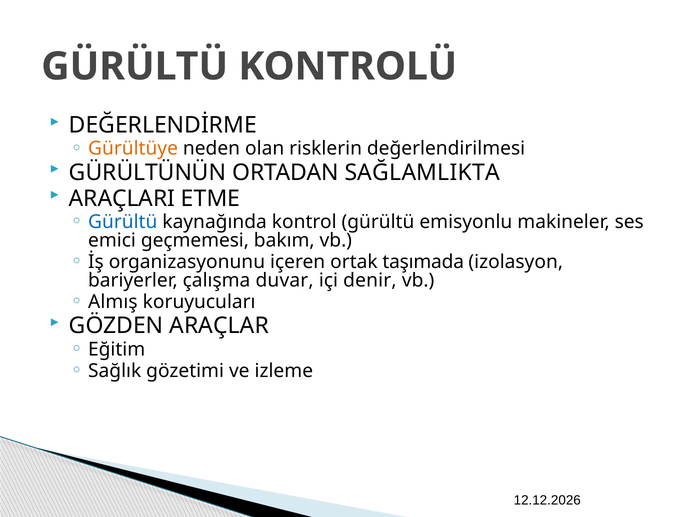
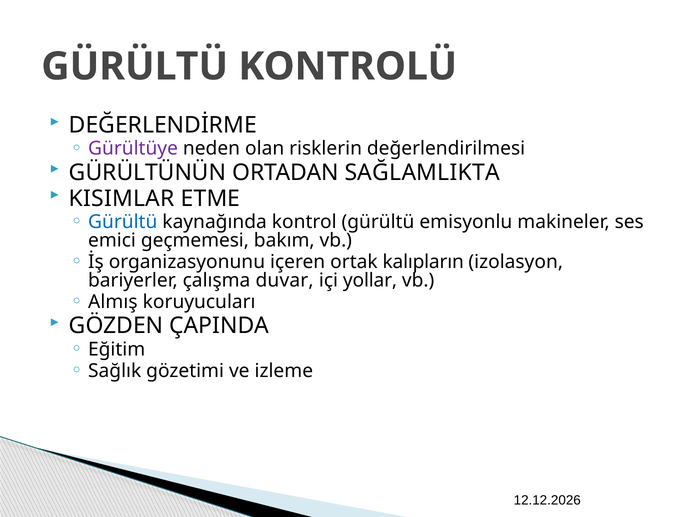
Gürültüye colour: orange -> purple
ARAÇLARI: ARAÇLARI -> KISIMLAR
taşımada: taşımada -> kalıpların
denir: denir -> yollar
ARAÇLAR: ARAÇLAR -> ÇAPINDA
